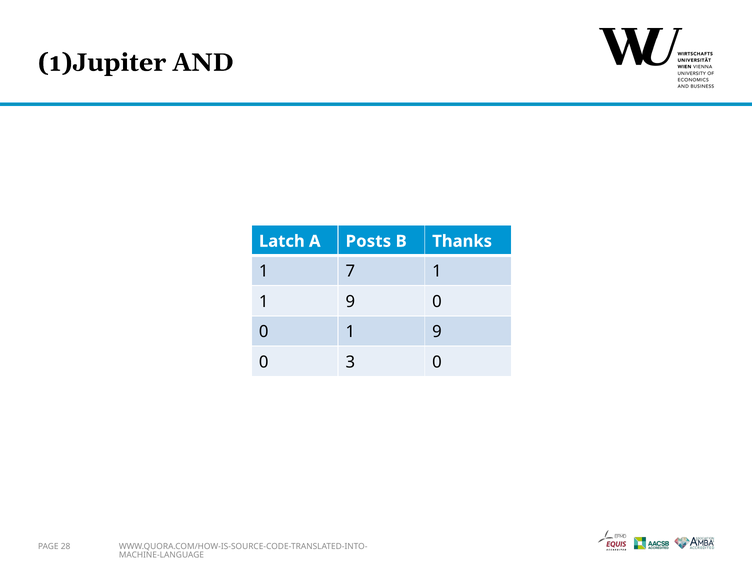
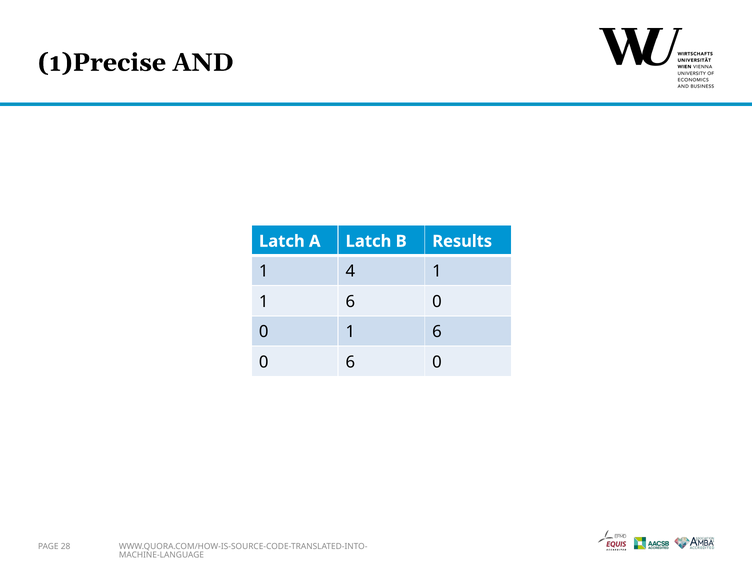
1)Jupiter: 1)Jupiter -> 1)Precise
A Posts: Posts -> Latch
Thanks: Thanks -> Results
7: 7 -> 4
9 at (350, 302): 9 -> 6
0 1 9: 9 -> 6
0 3: 3 -> 6
